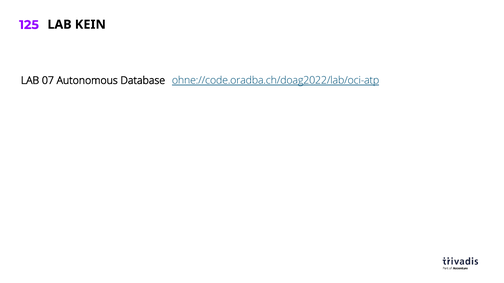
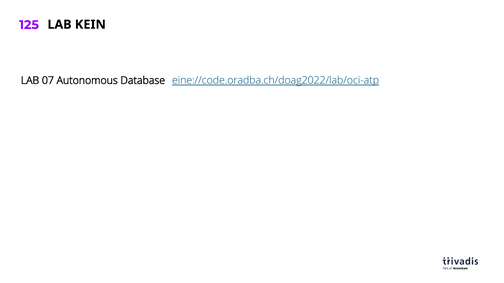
ohne://code.oradba.ch/doag2022/lab/oci-atp: ohne://code.oradba.ch/doag2022/lab/oci-atp -> eine://code.oradba.ch/doag2022/lab/oci-atp
